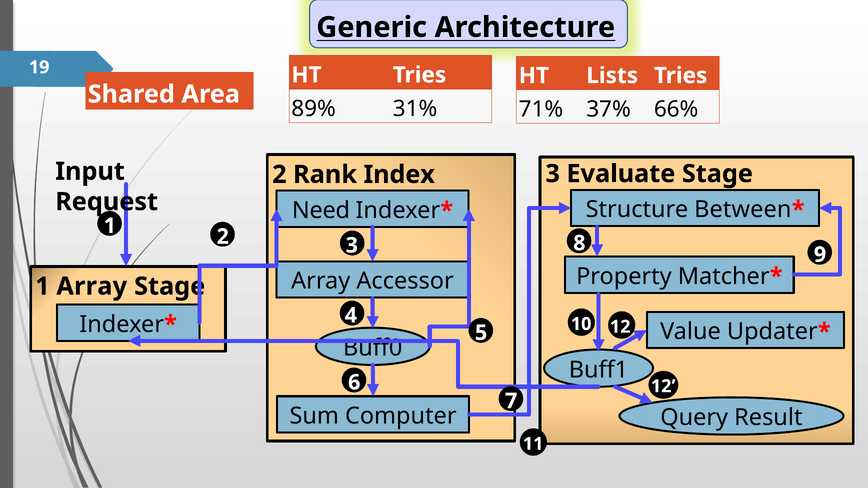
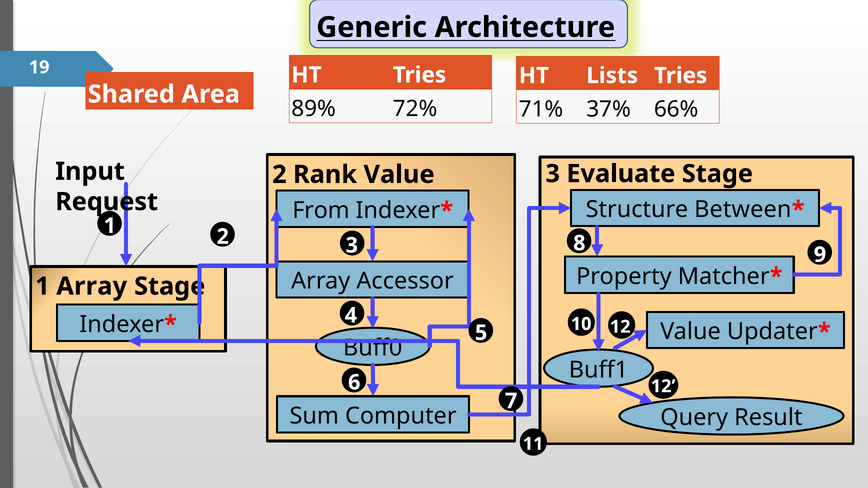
31%: 31% -> 72%
Rank Index: Index -> Value
Need: Need -> From
